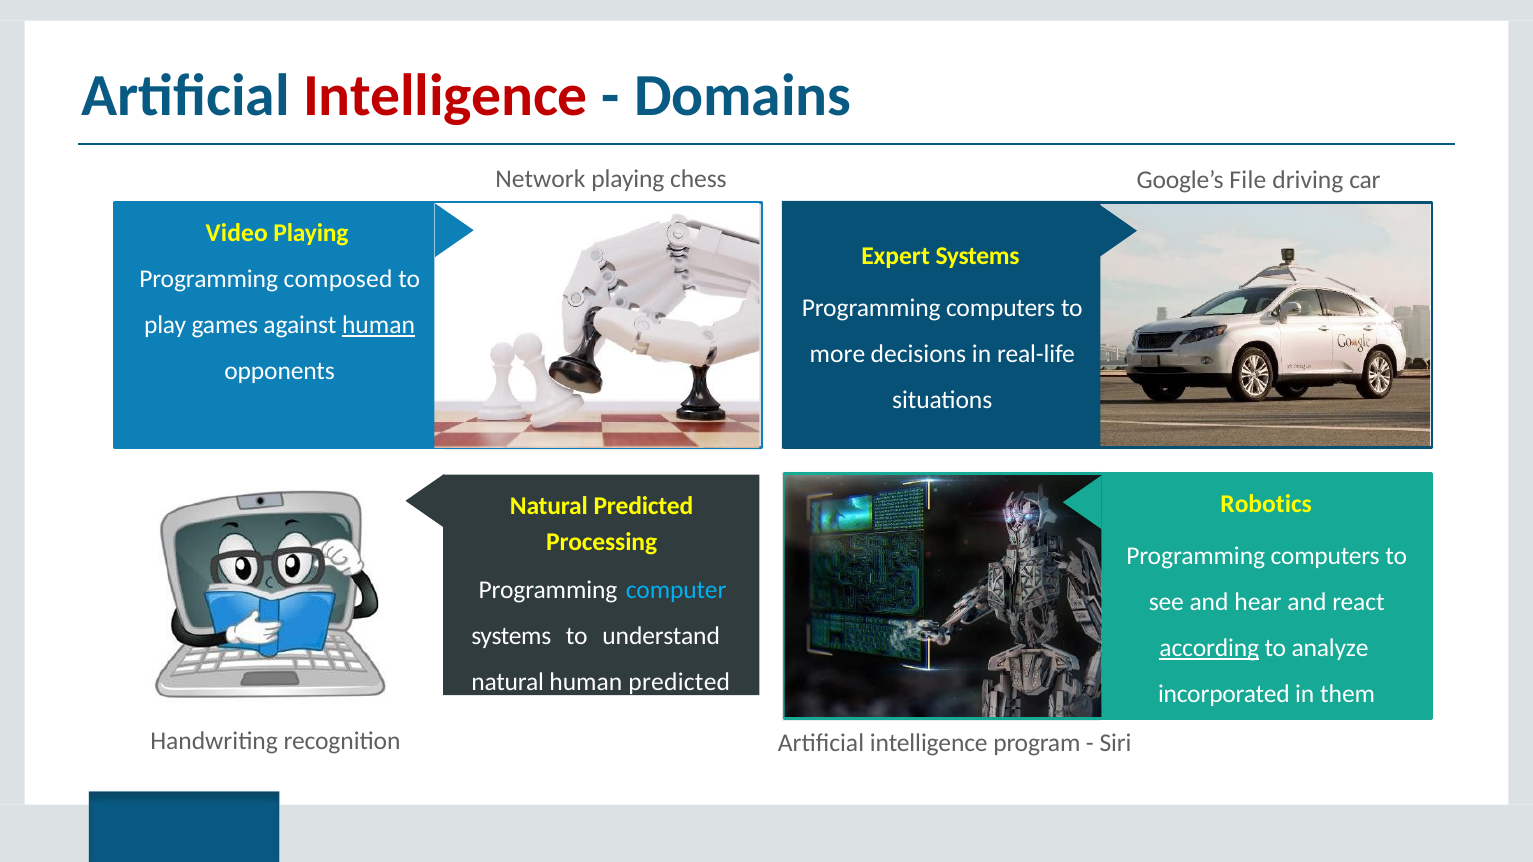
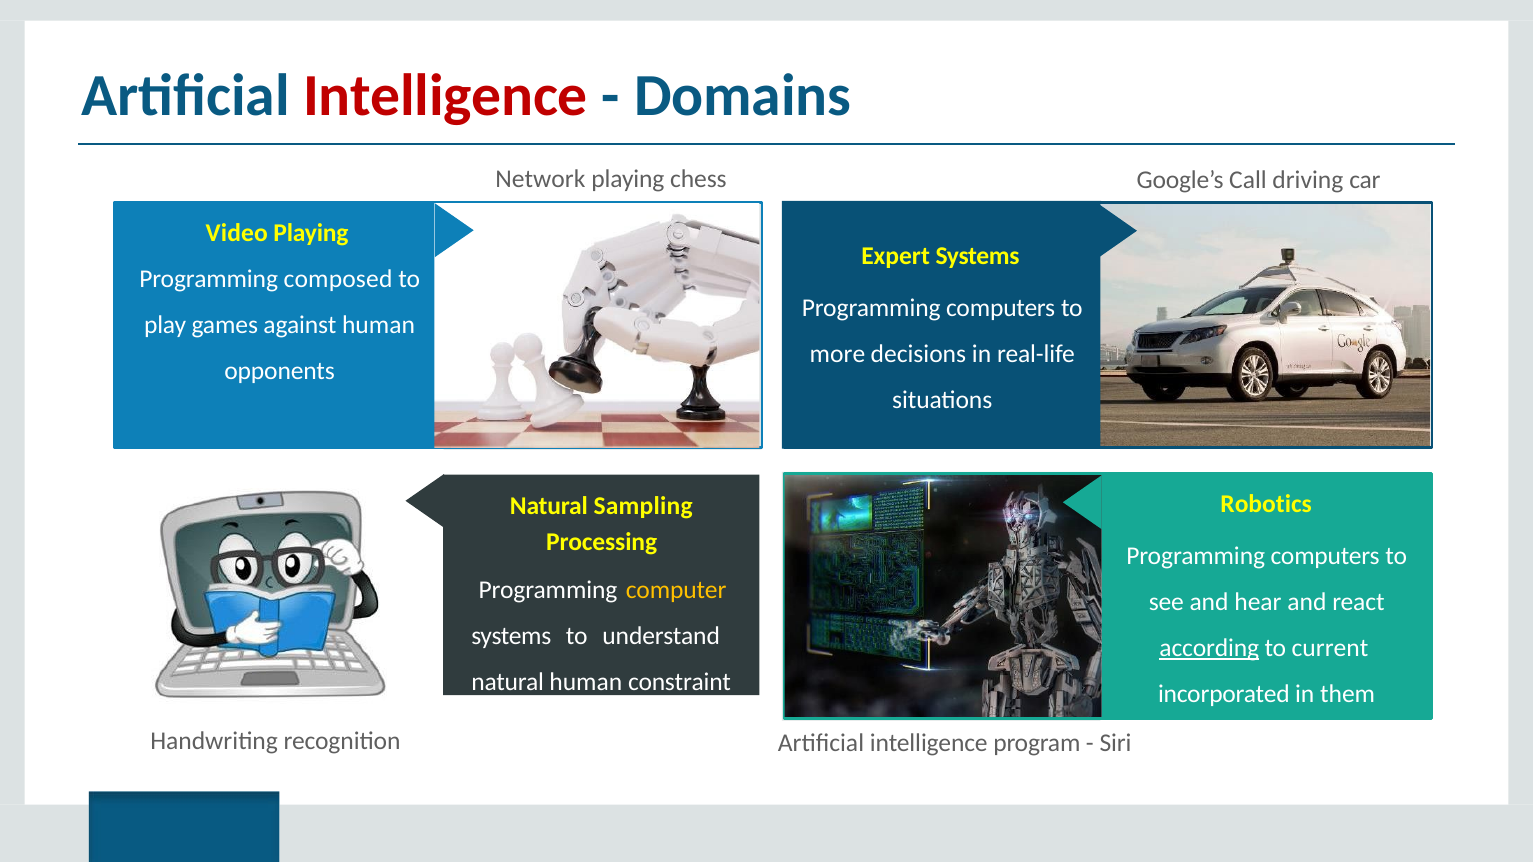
File: File -> Call
human at (379, 325) underline: present -> none
Natural Predicted: Predicted -> Sampling
computer colour: light blue -> yellow
analyze: analyze -> current
human predicted: predicted -> constraint
